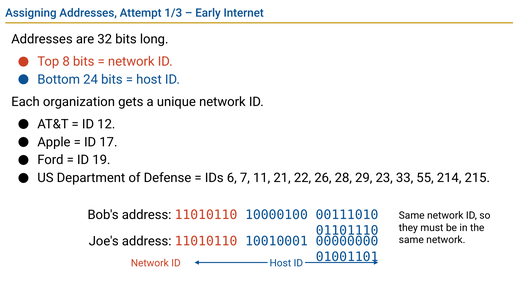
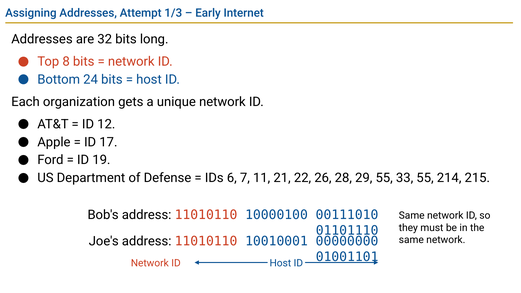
29 23: 23 -> 55
